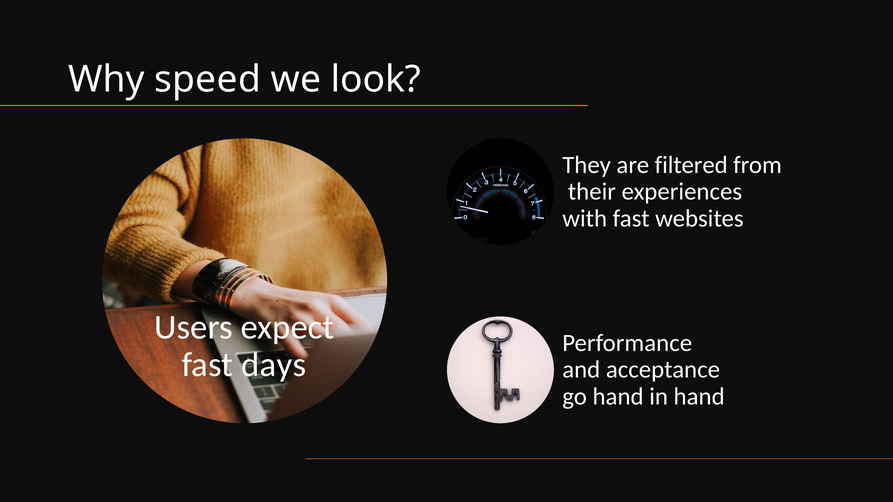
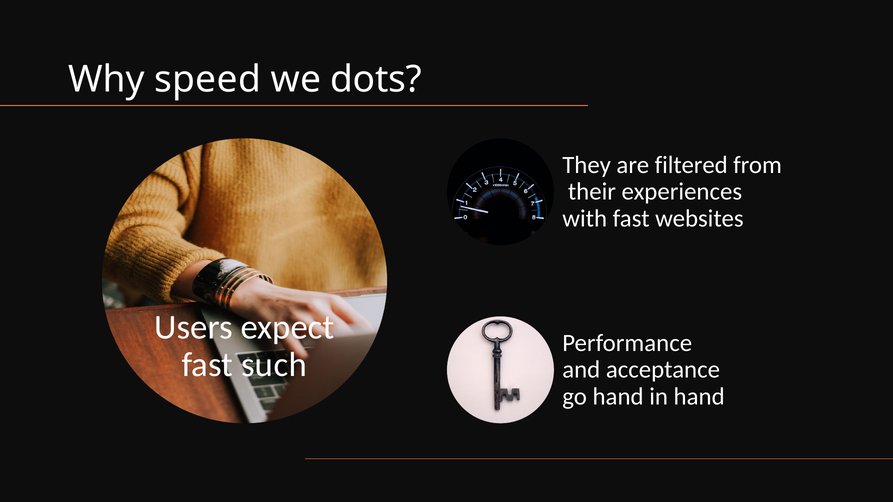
look: look -> dots
days: days -> such
